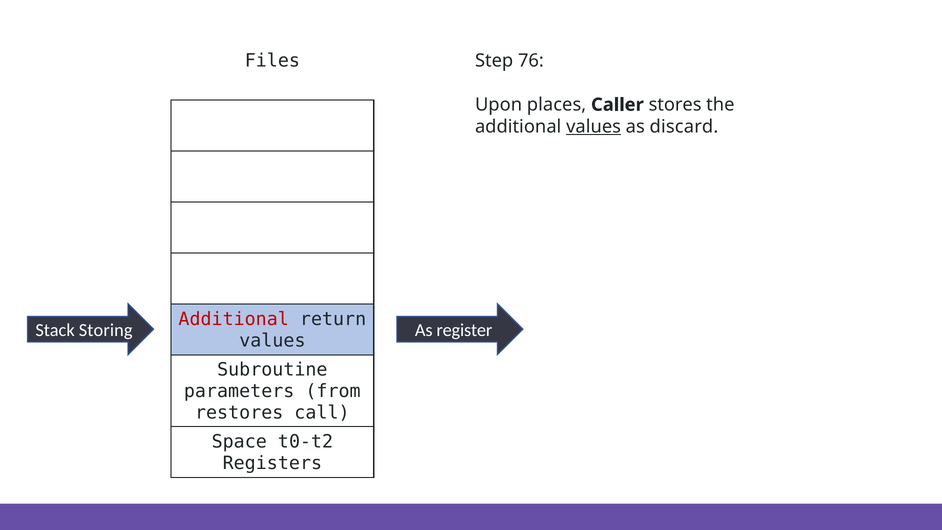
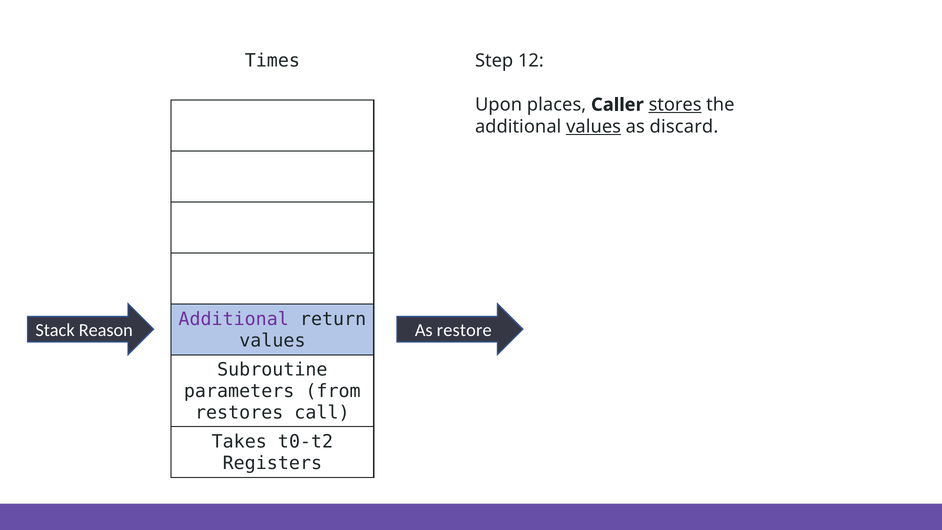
Files: Files -> Times
76: 76 -> 12
stores underline: none -> present
Additional at (234, 319) colour: red -> purple
Storing: Storing -> Reason
register: register -> restore
Space: Space -> Takes
